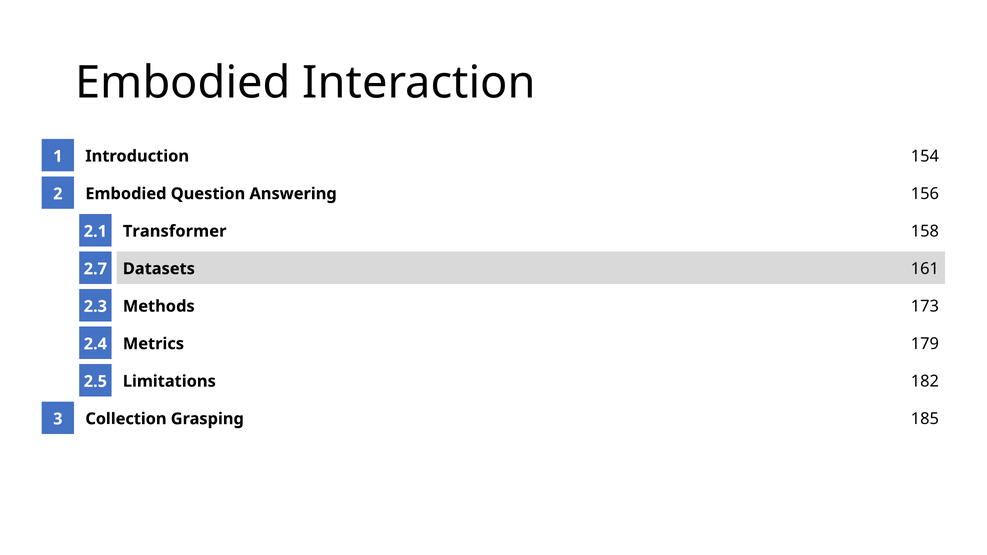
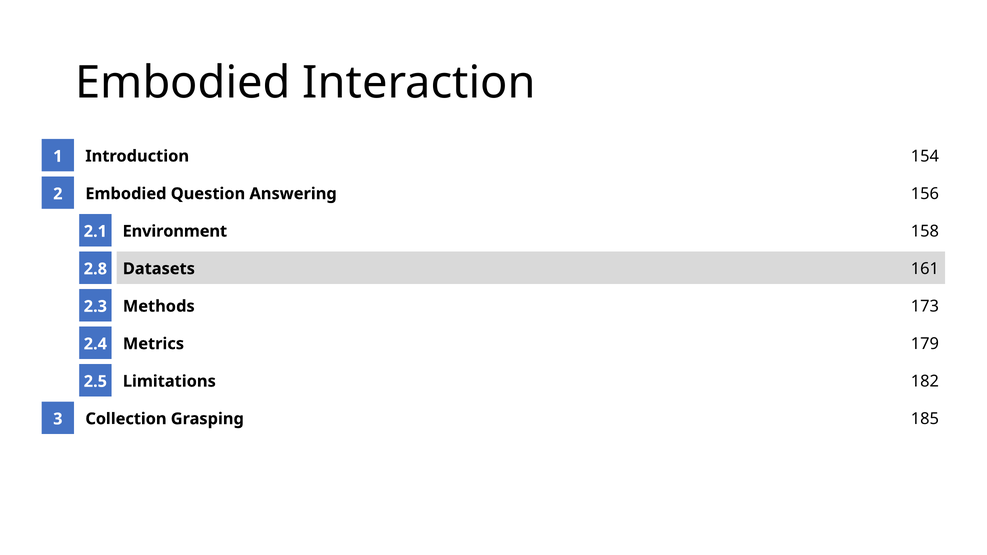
Transformer: Transformer -> Environment
2.7: 2.7 -> 2.8
